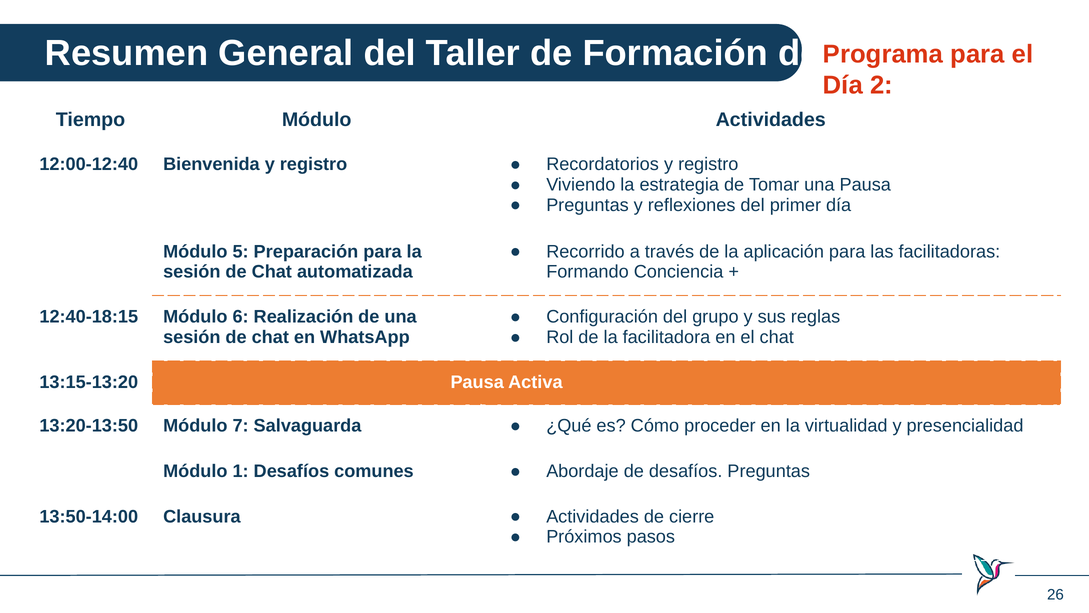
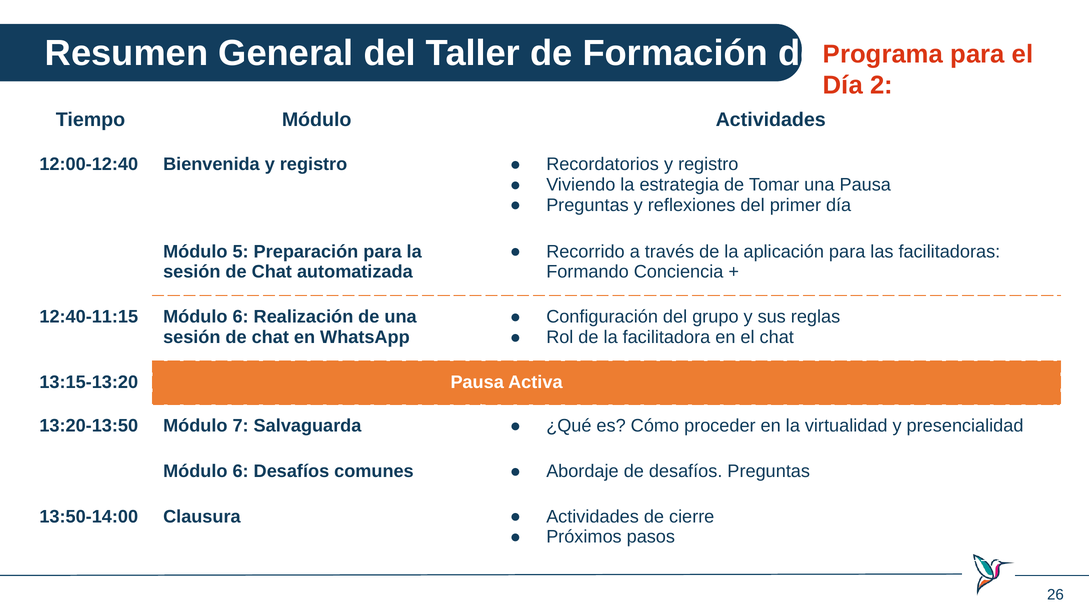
12:40-18:15: 12:40-18:15 -> 12:40-11:15
1 at (241, 471): 1 -> 6
